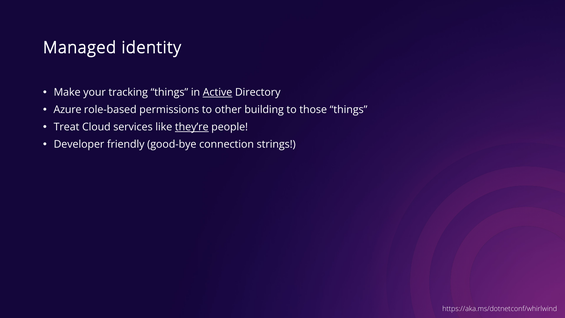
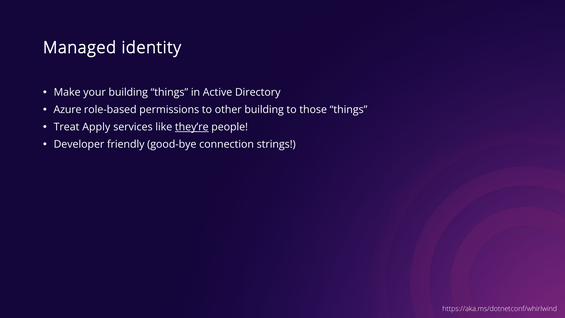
your tracking: tracking -> building
Active underline: present -> none
Cloud: Cloud -> Apply
